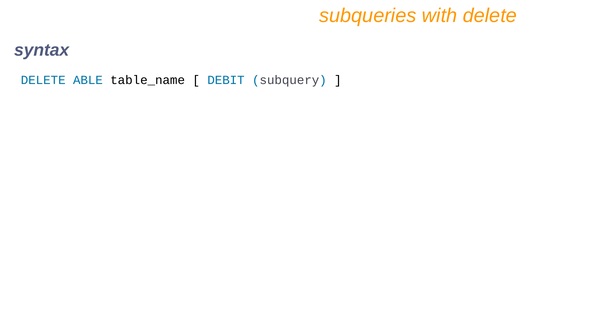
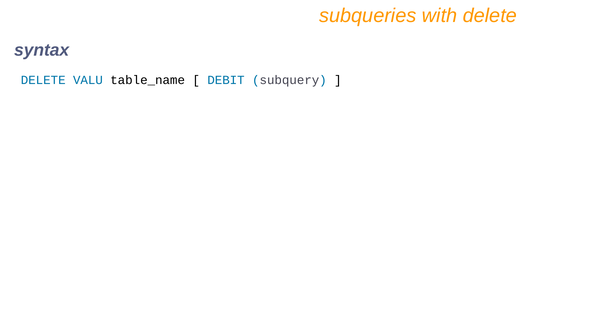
ABLE: ABLE -> VALU
